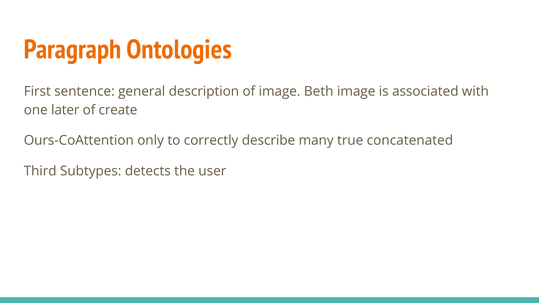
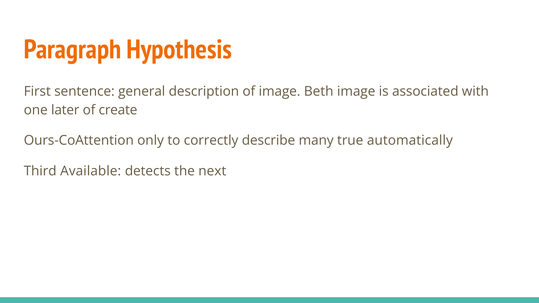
Ontologies: Ontologies -> Hypothesis
concatenated: concatenated -> automatically
Subtypes: Subtypes -> Available
user: user -> next
